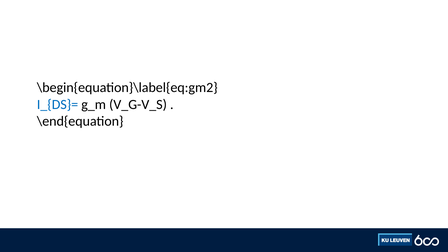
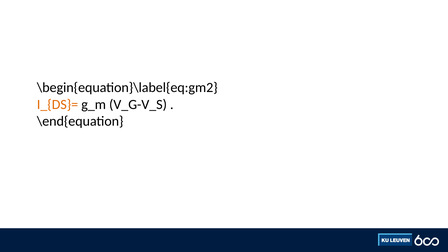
I_{DS}= colour: blue -> orange
